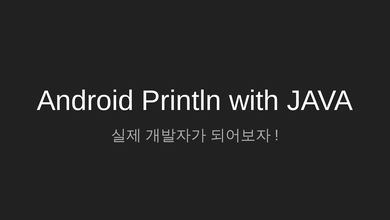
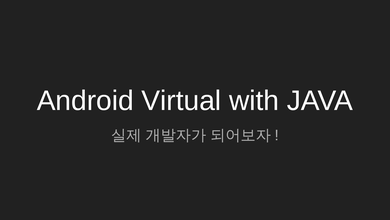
Println: Println -> Virtual
